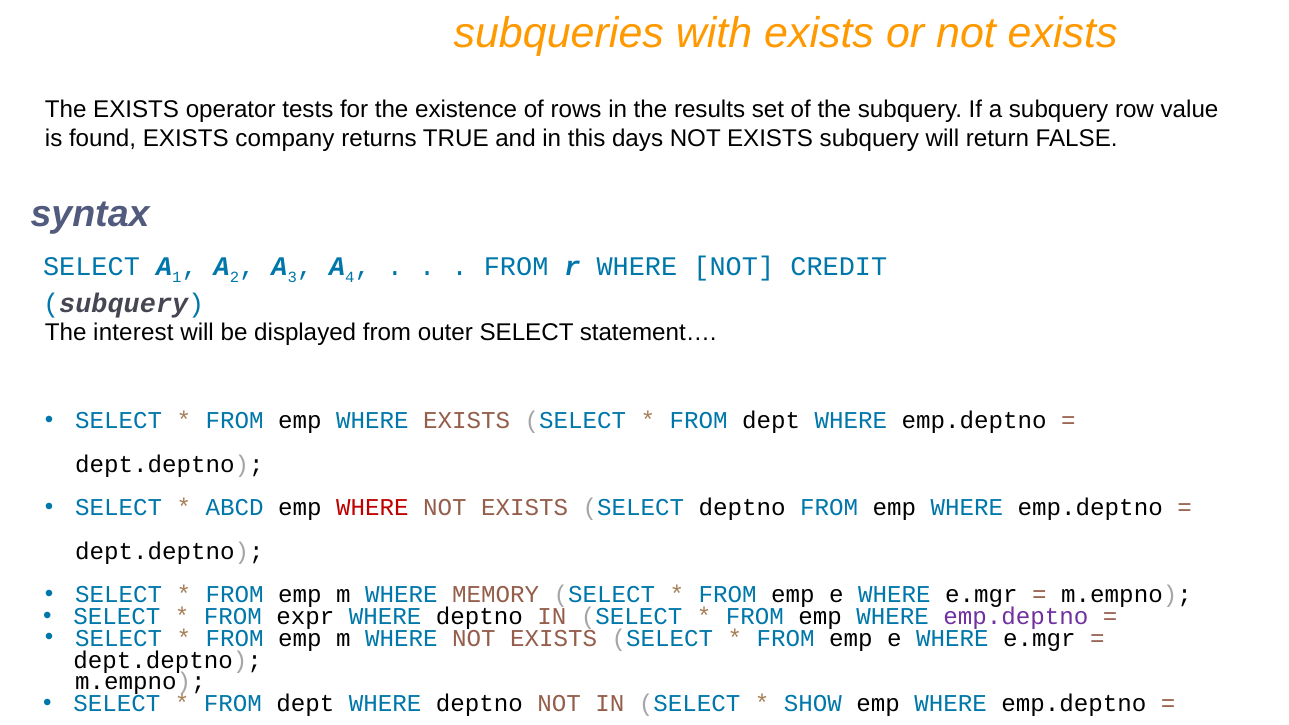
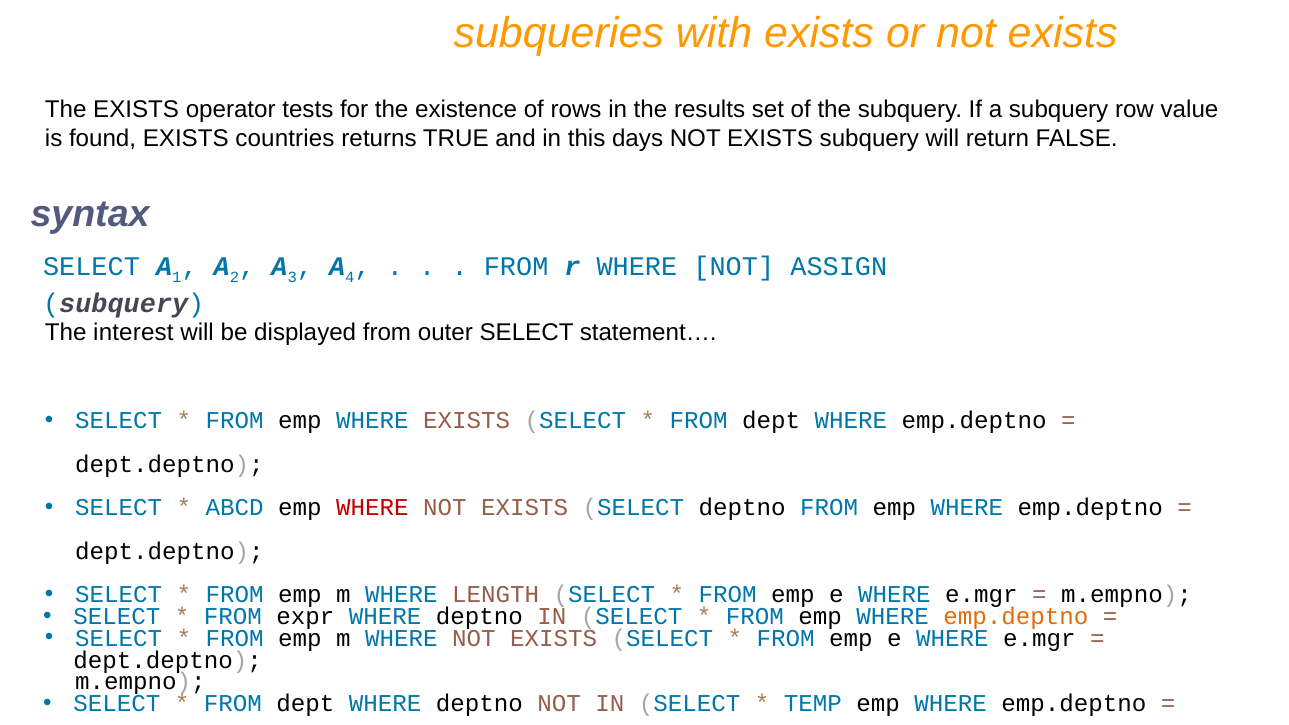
company: company -> countries
CREDIT: CREDIT -> ASSIGN
MEMORY: MEMORY -> LENGTH
emp.deptno at (1016, 617) colour: purple -> orange
SHOW: SHOW -> TEMP
